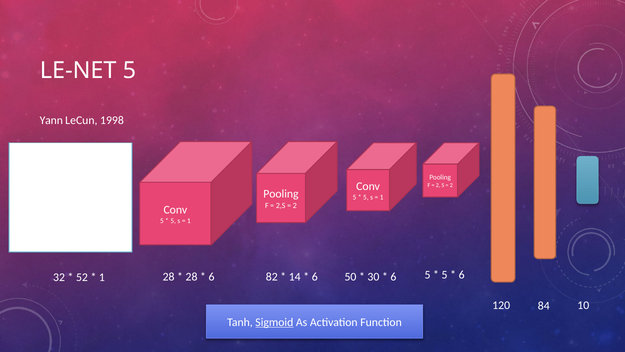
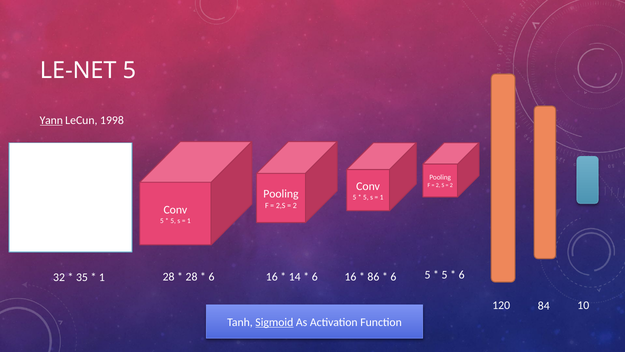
Yann underline: none -> present
52: 52 -> 35
82 at (272, 277): 82 -> 16
50 at (350, 277): 50 -> 16
30: 30 -> 86
